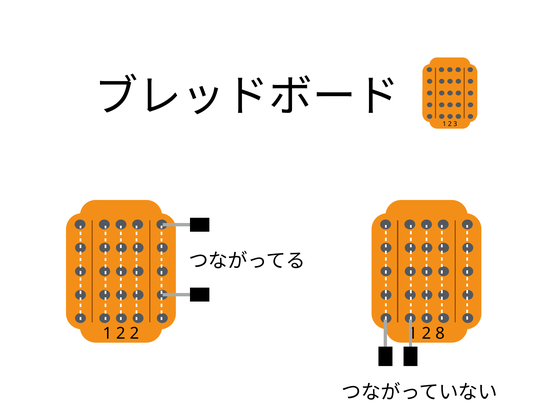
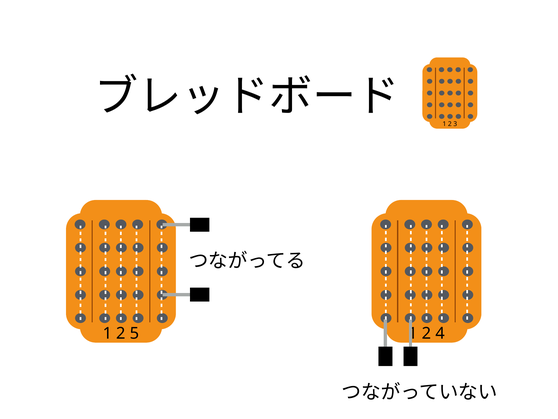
2 2: 2 -> 5
8: 8 -> 4
